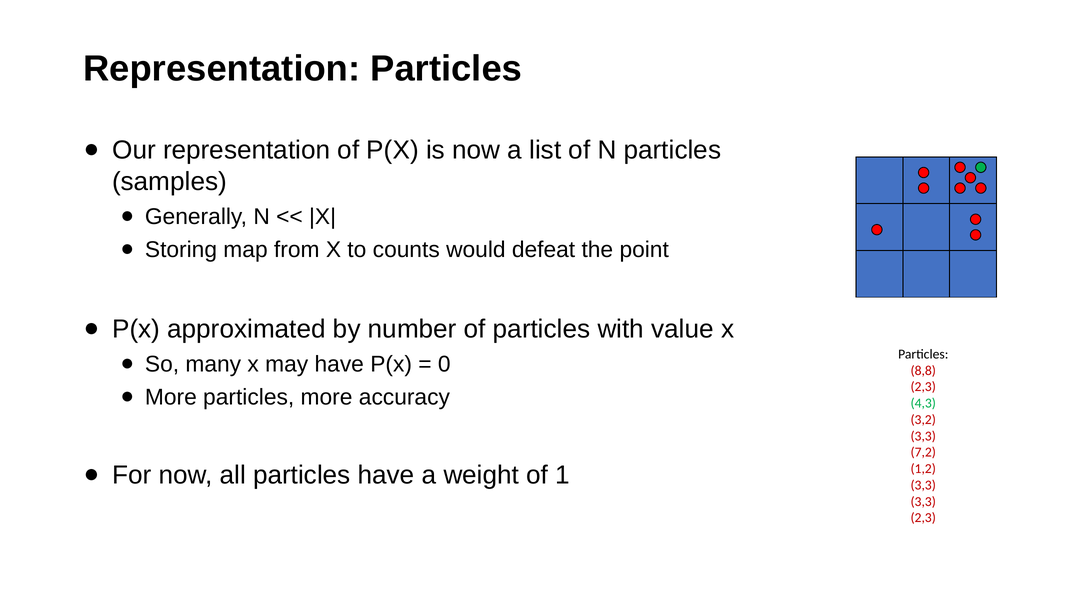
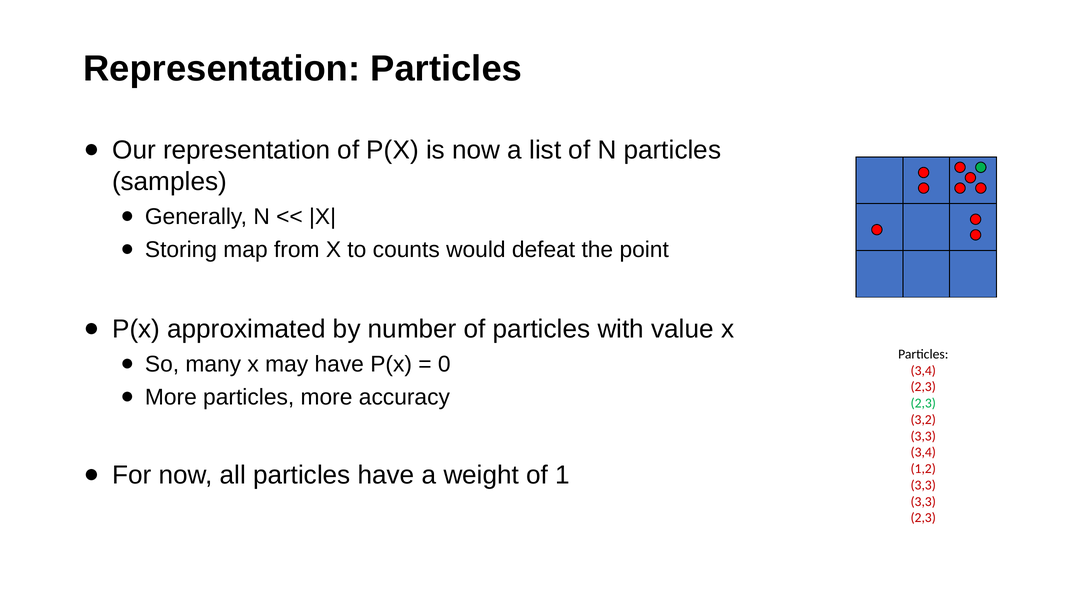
8,8 at (923, 371): 8,8 -> 3,4
4,3 at (923, 404): 4,3 -> 2,3
7,2 at (923, 453): 7,2 -> 3,4
